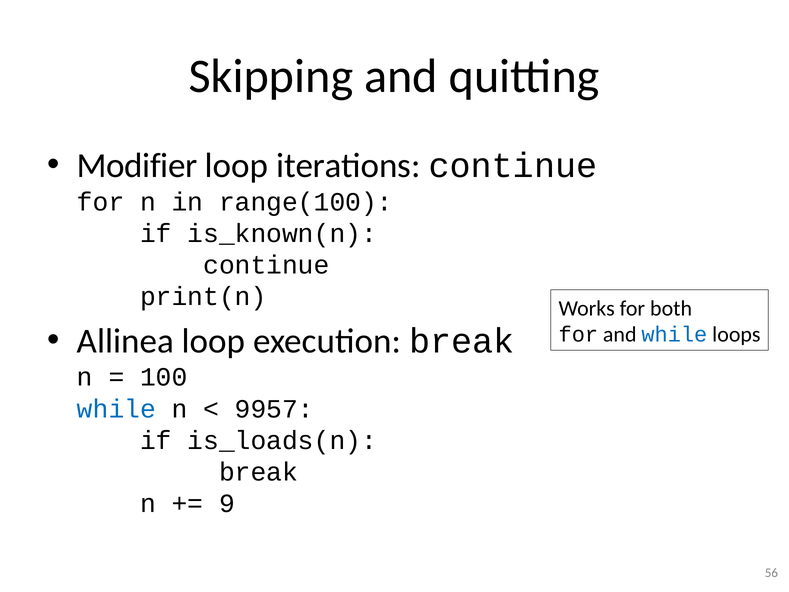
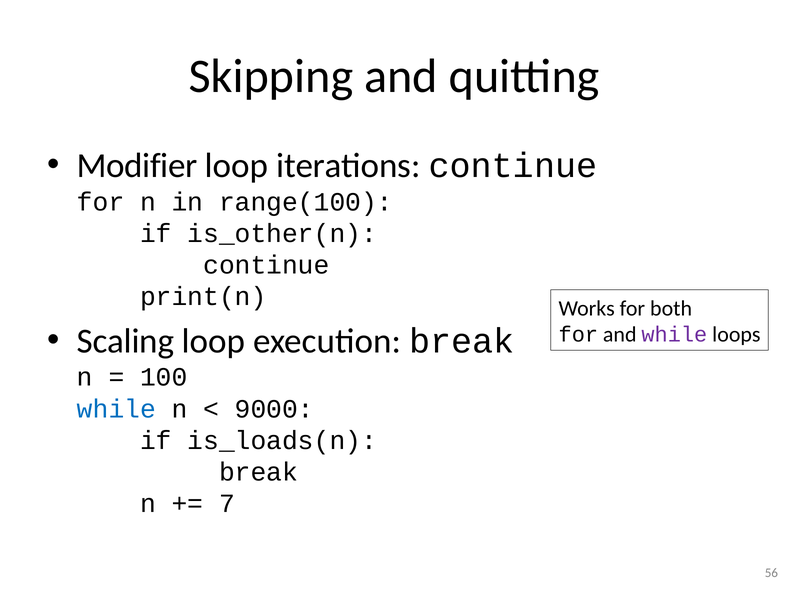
is_known(n: is_known(n -> is_other(n
Allinea: Allinea -> Scaling
while at (674, 335) colour: blue -> purple
9957: 9957 -> 9000
9: 9 -> 7
